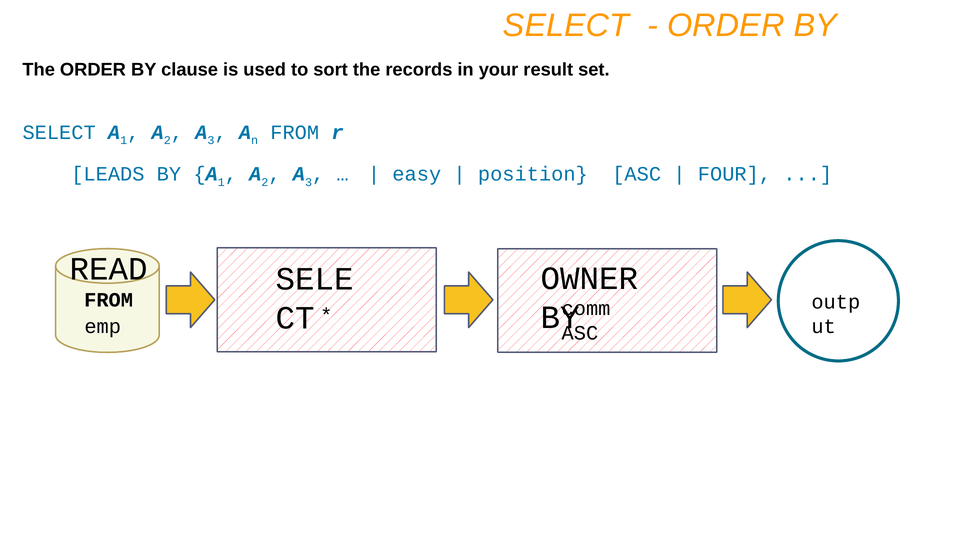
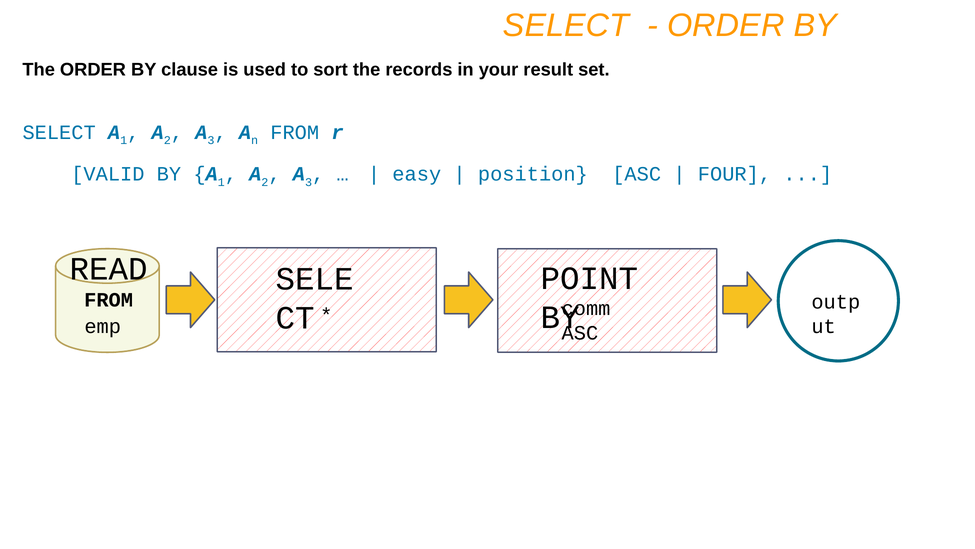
LEADS: LEADS -> VALID
OWNER: OWNER -> POINT
